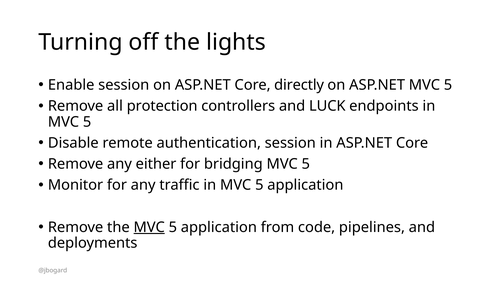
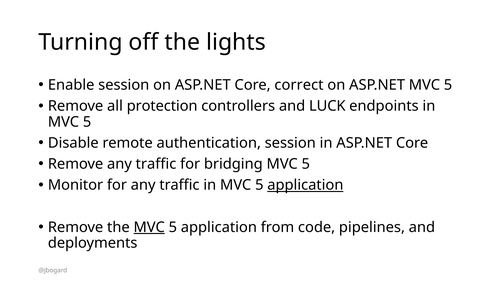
directly: directly -> correct
Remove any either: either -> traffic
application at (305, 185) underline: none -> present
